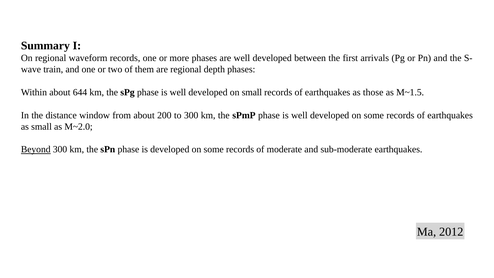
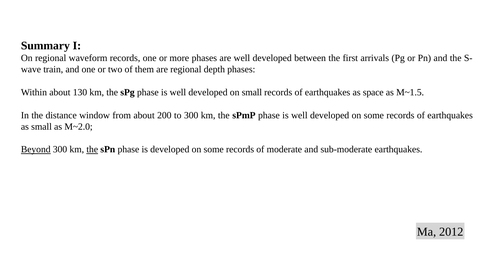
644: 644 -> 130
those: those -> space
the at (92, 149) underline: none -> present
